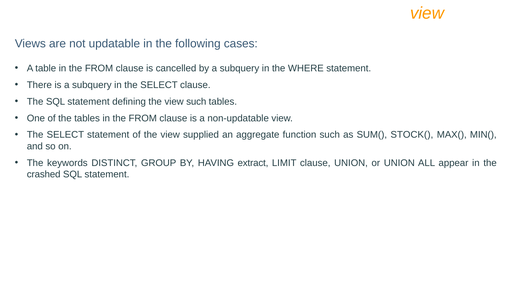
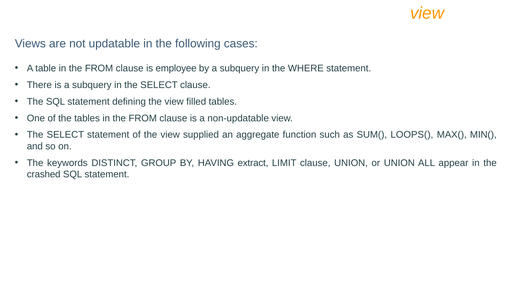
cancelled: cancelled -> employee
view such: such -> filled
STOCK(: STOCK( -> LOOPS(
